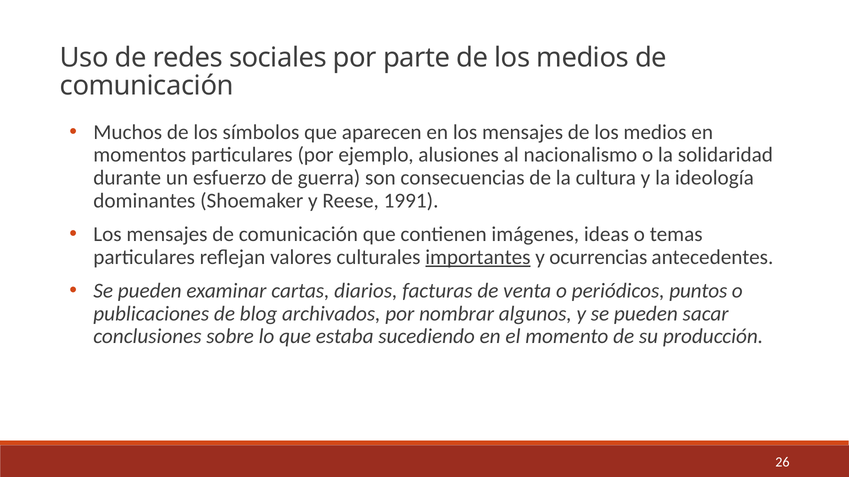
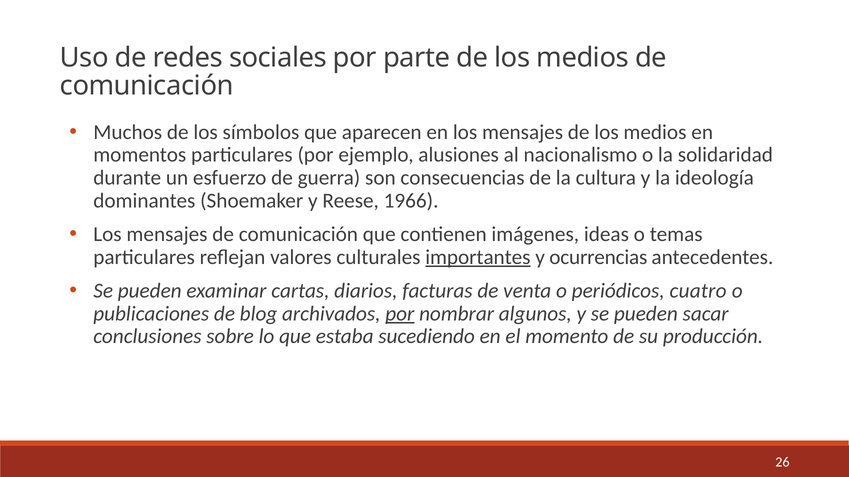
1991: 1991 -> 1966
puntos: puntos -> cuatro
por at (400, 314) underline: none -> present
